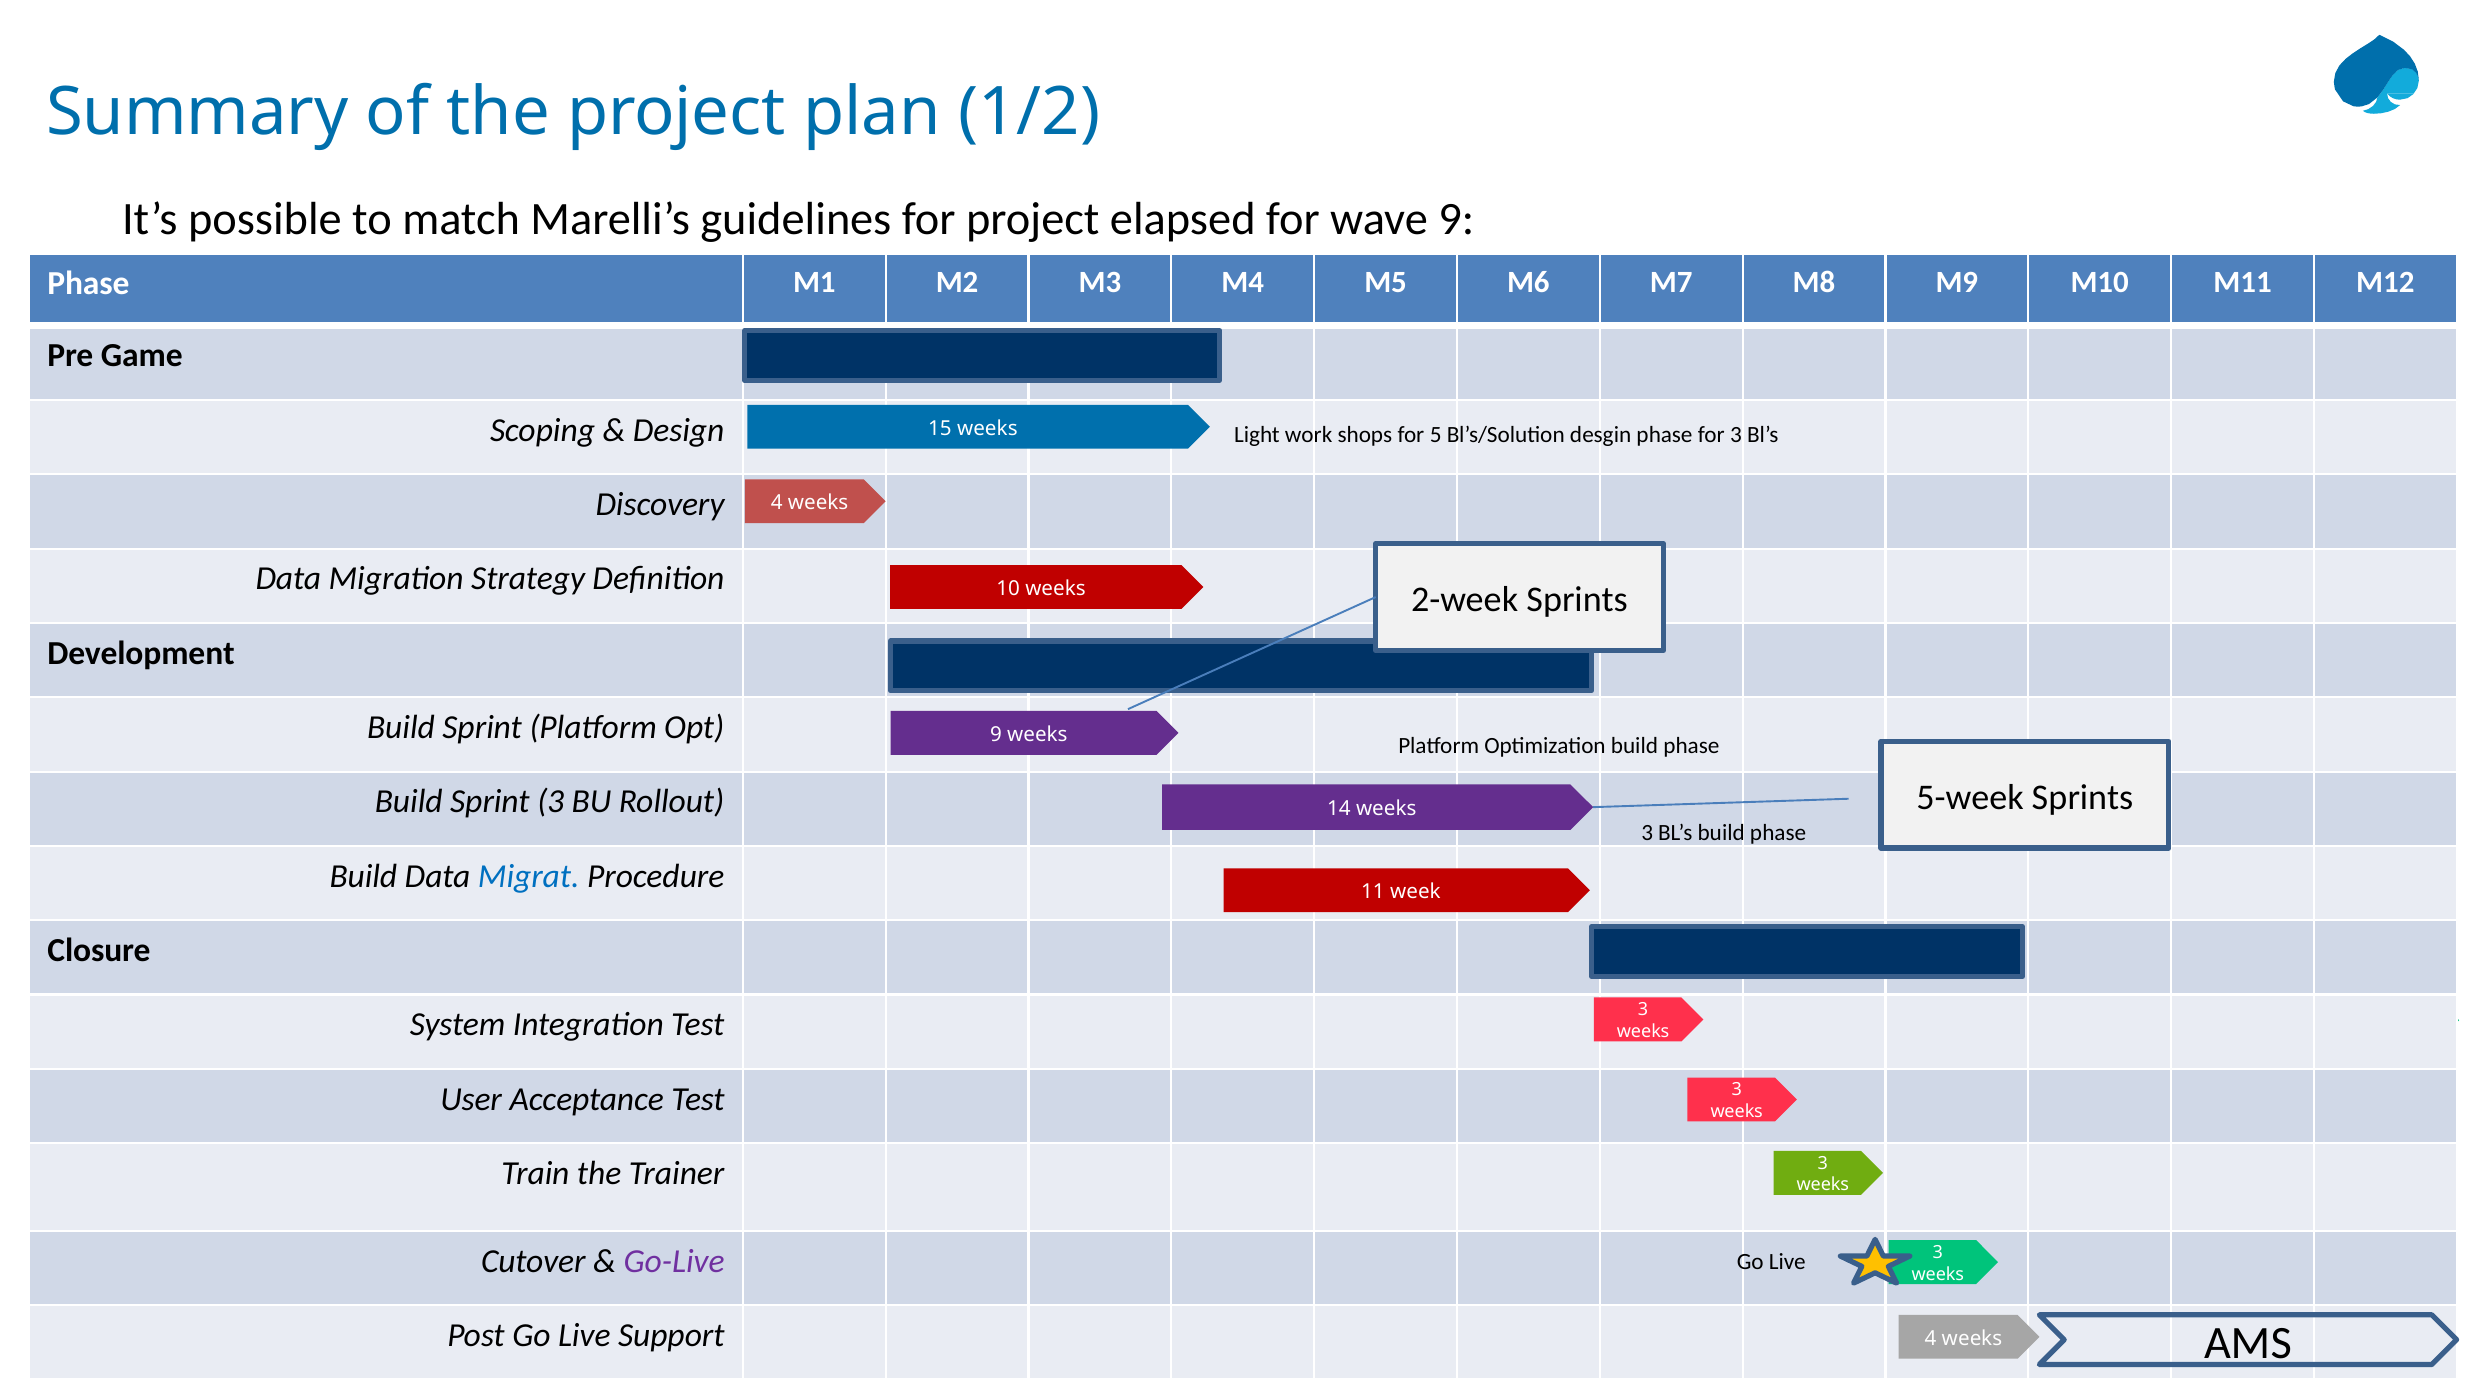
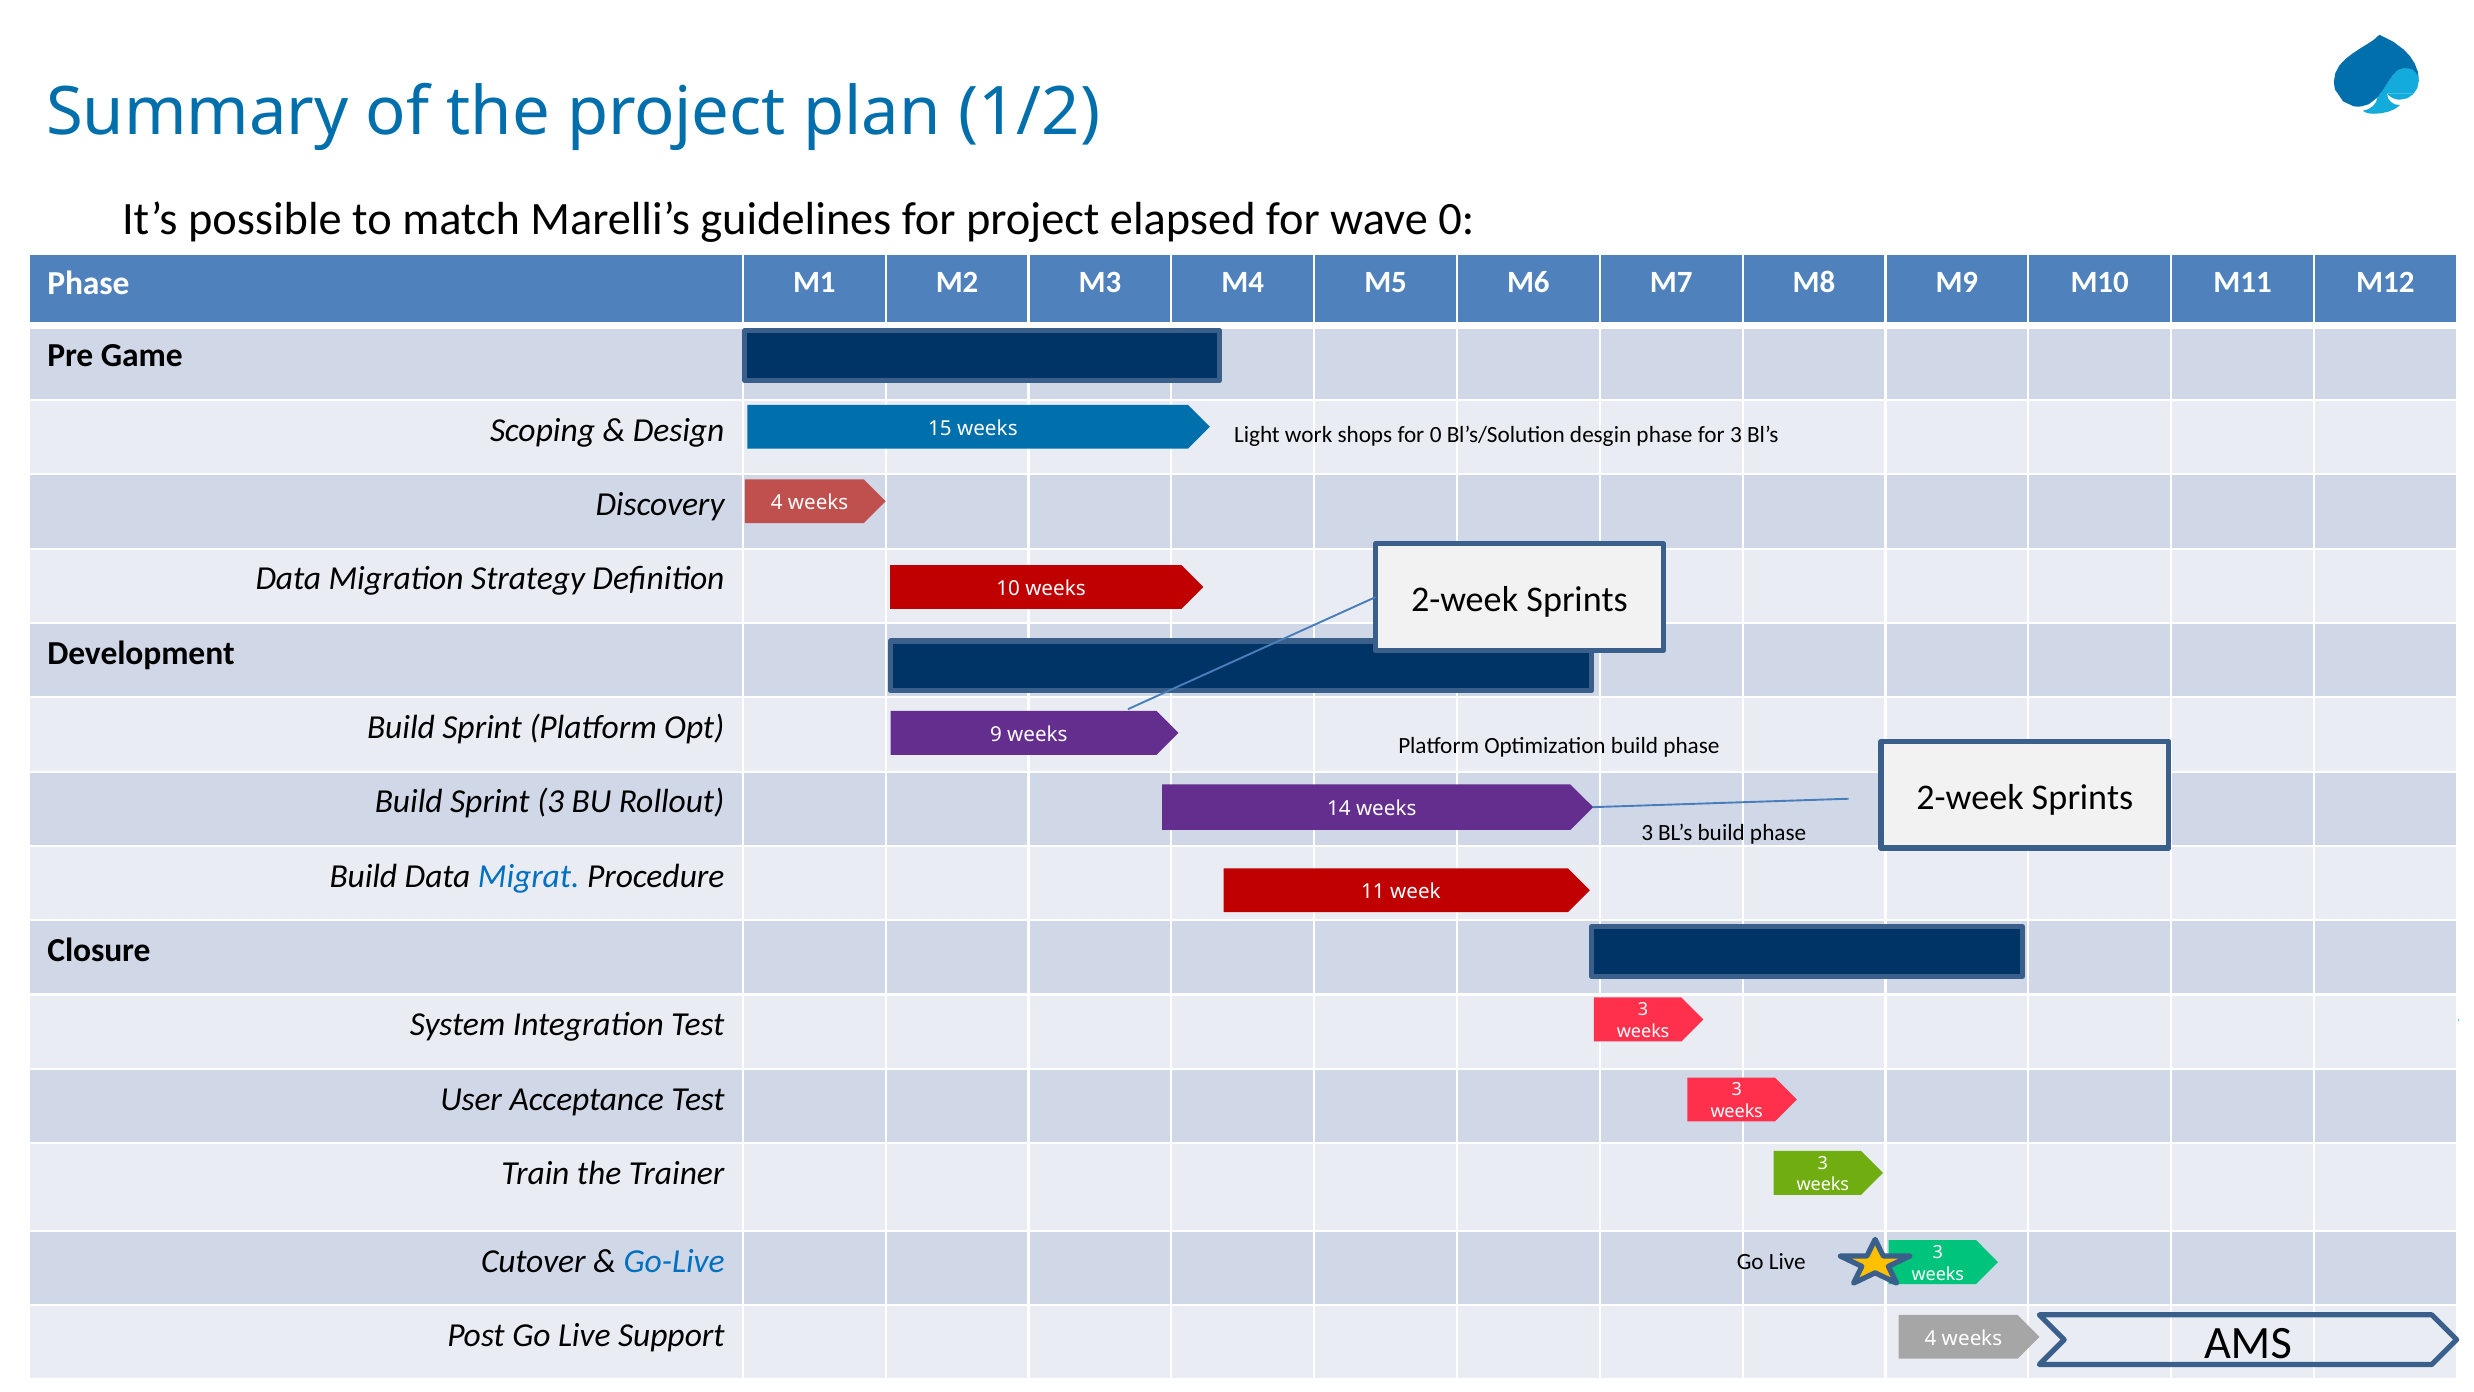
wave 9: 9 -> 0
for 5: 5 -> 0
5-week at (1970, 797): 5-week -> 2-week
Go-Live colour: purple -> blue
